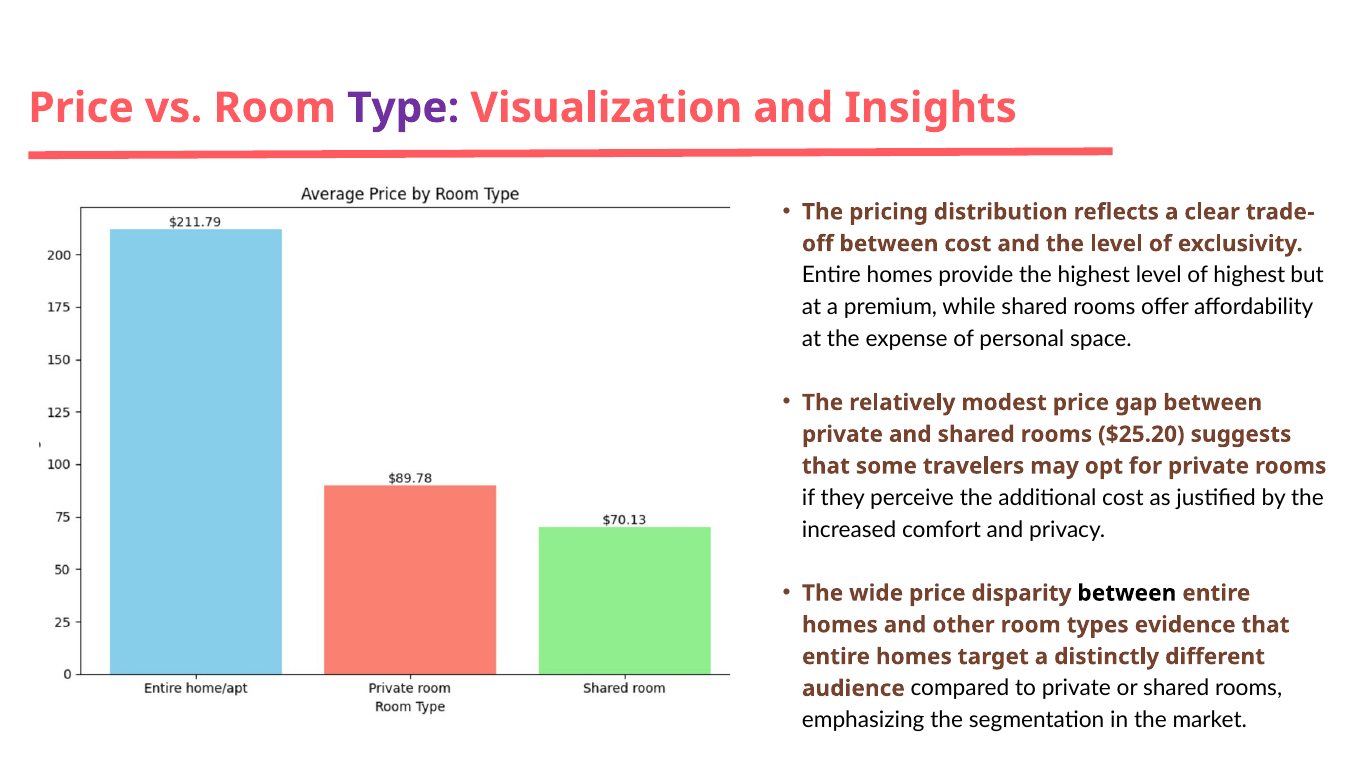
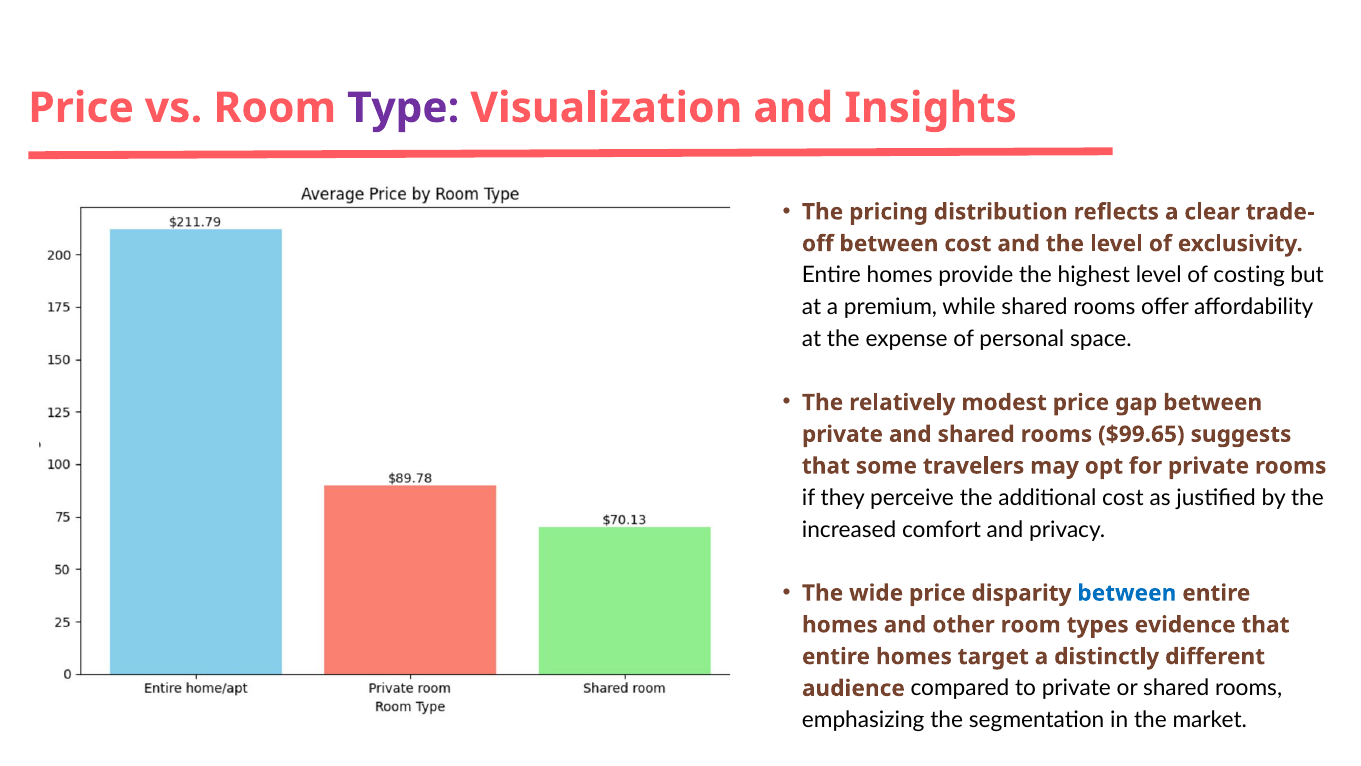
of highest: highest -> costing
$25.20: $25.20 -> $99.65
between at (1127, 593) colour: black -> blue
